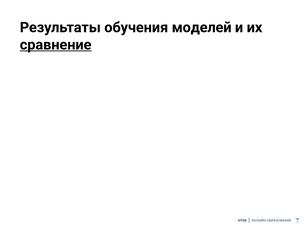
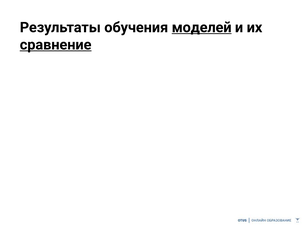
моделей underline: none -> present
